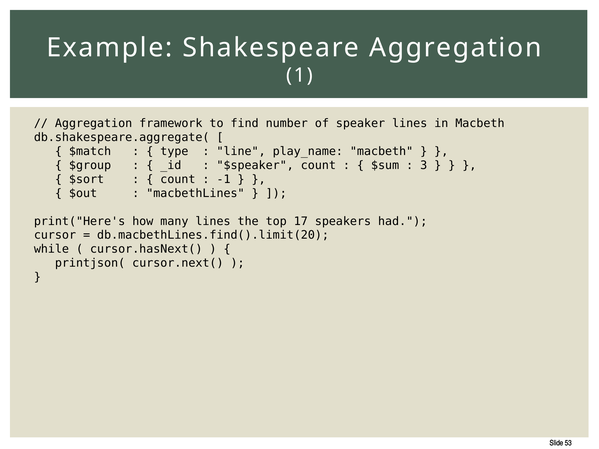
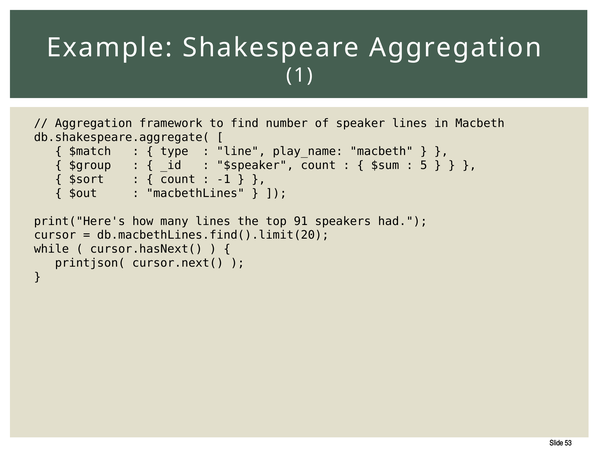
3: 3 -> 5
17: 17 -> 91
